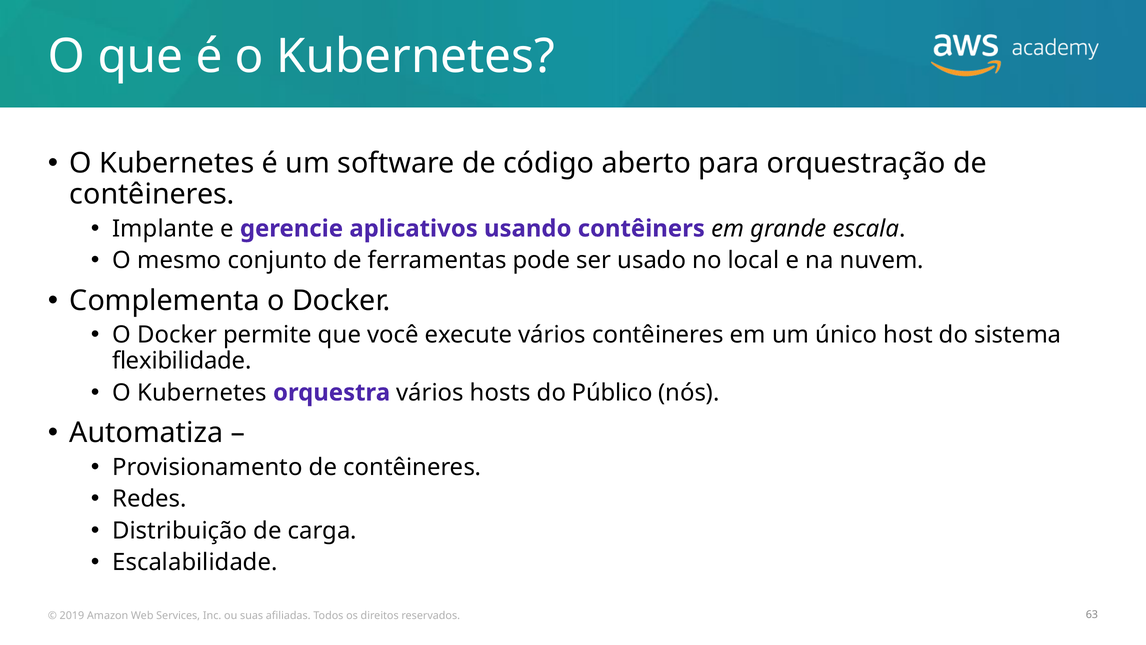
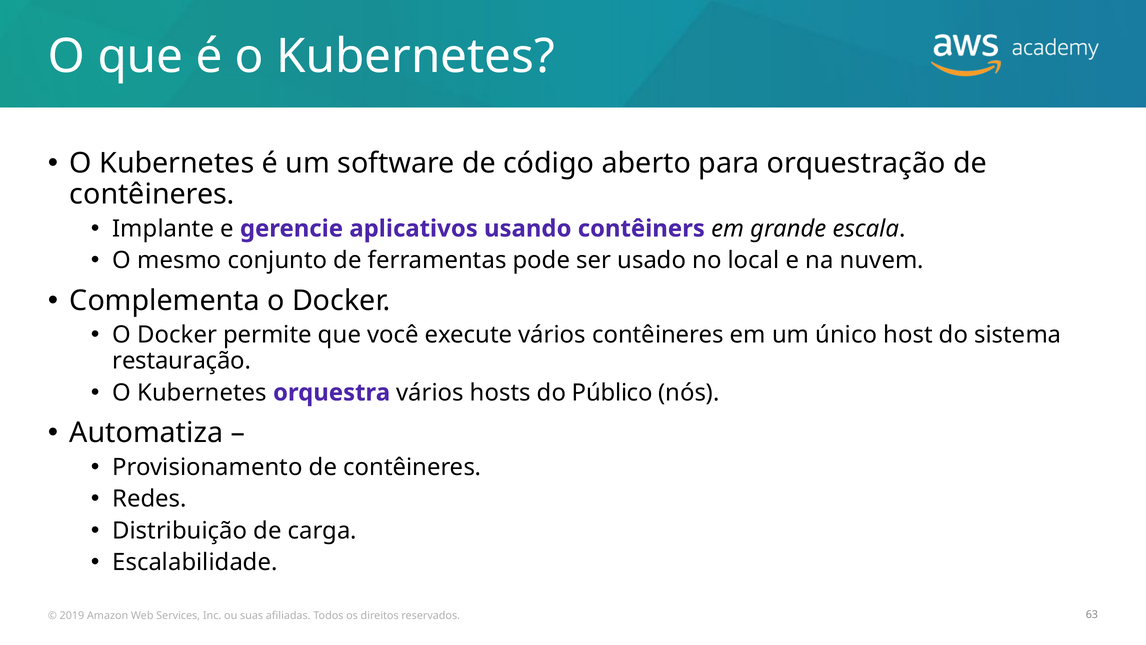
flexibilidade: flexibilidade -> restauração
